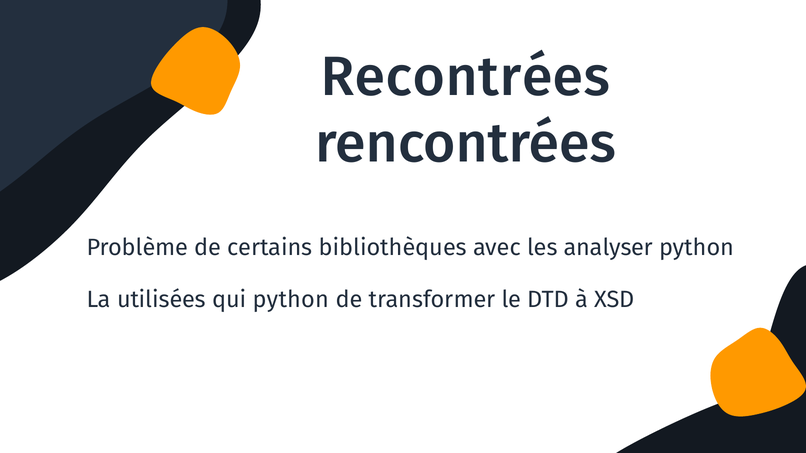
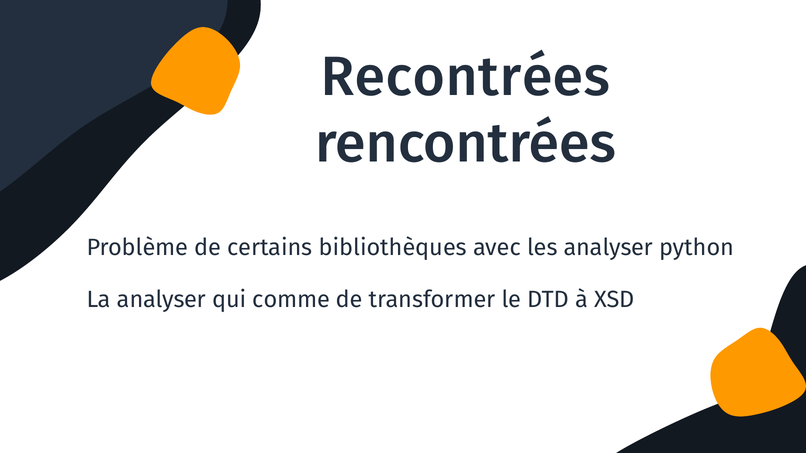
La utilisées: utilisées -> analyser
qui python: python -> comme
